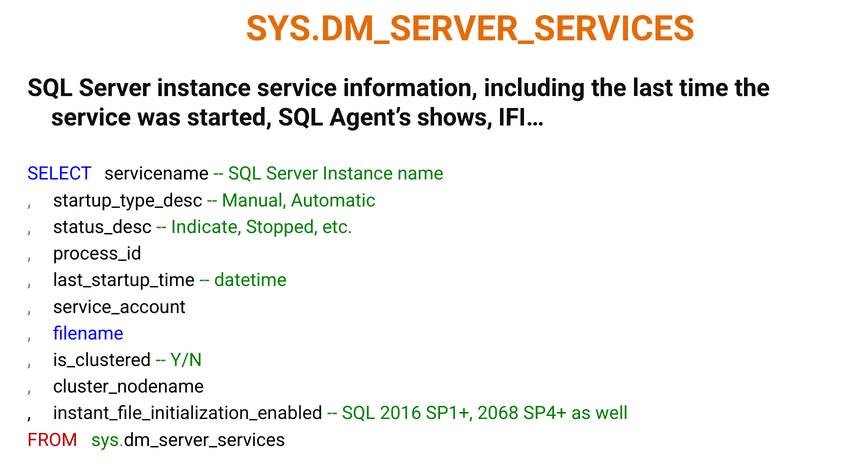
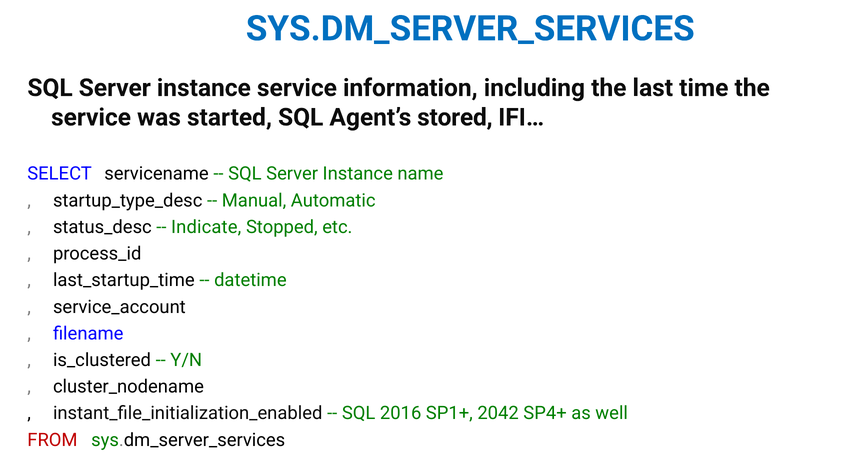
SYS.DM_SERVER_SERVICES at (470, 29) colour: orange -> blue
shows: shows -> stored
2068: 2068 -> 2042
